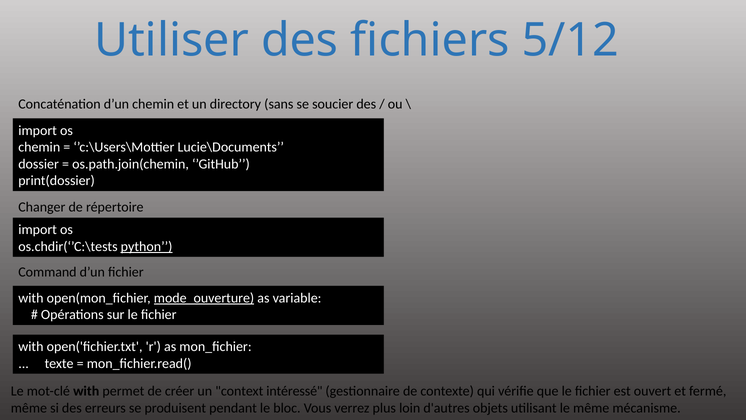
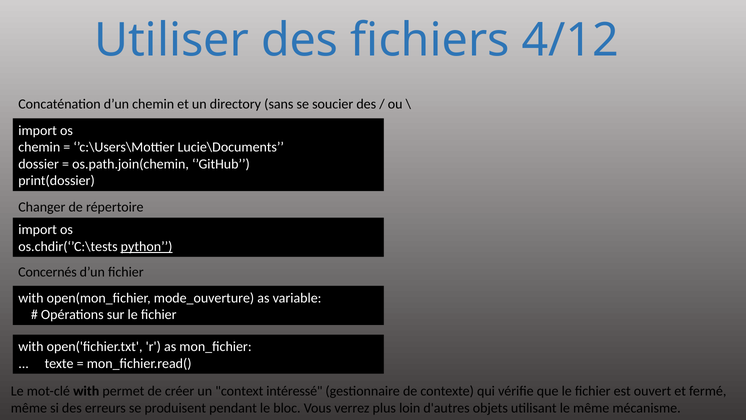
5/12: 5/12 -> 4/12
Command: Command -> Concernés
mode_ouverture underline: present -> none
